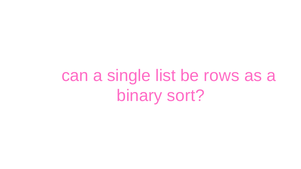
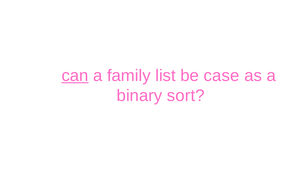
can underline: none -> present
single: single -> family
rows: rows -> case
